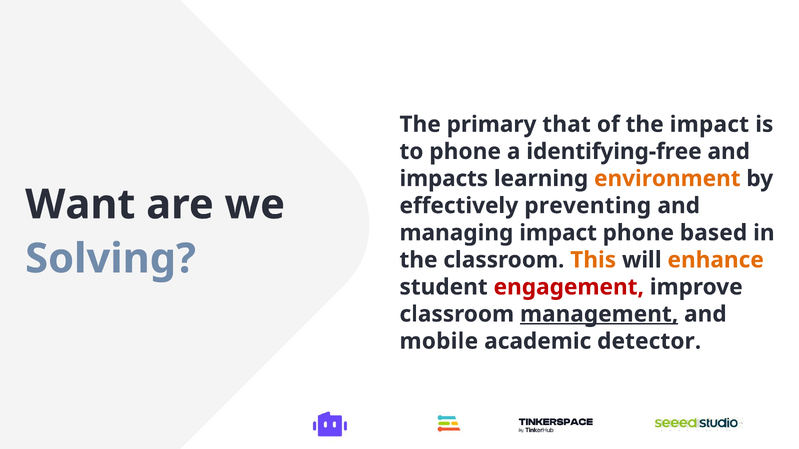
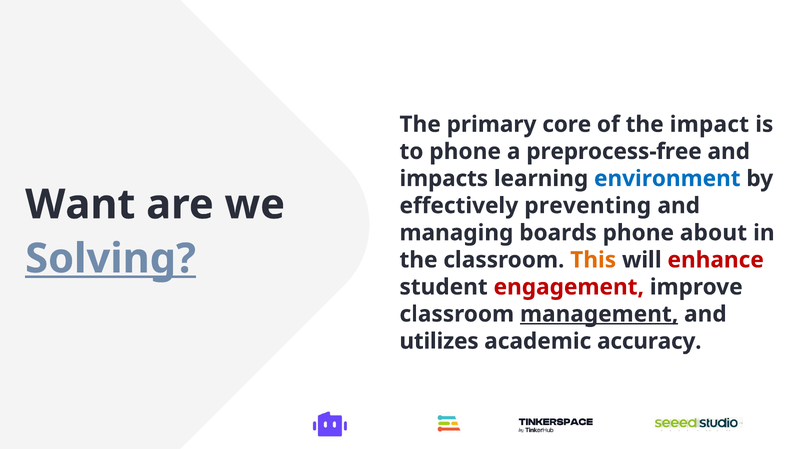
that: that -> core
identifying-free: identifying-free -> preprocess-free
environment colour: orange -> blue
managing impact: impact -> boards
based: based -> about
Solving underline: none -> present
enhance colour: orange -> red
mobile: mobile -> utilizes
detector: detector -> accuracy
